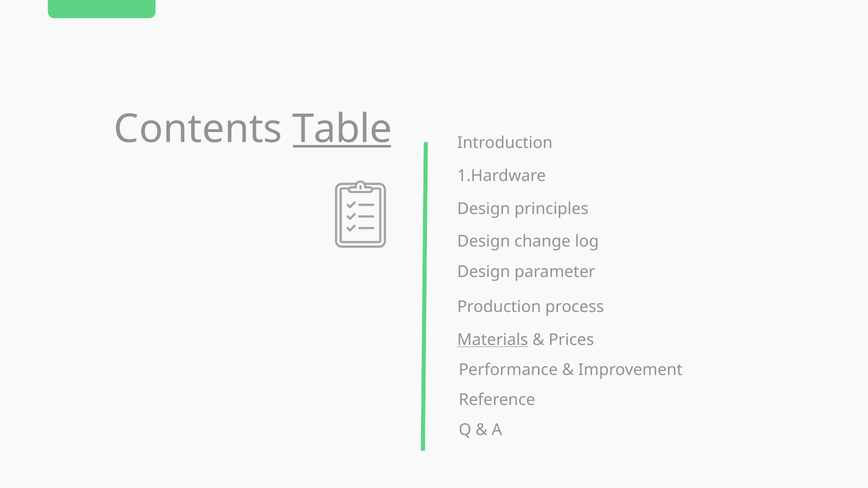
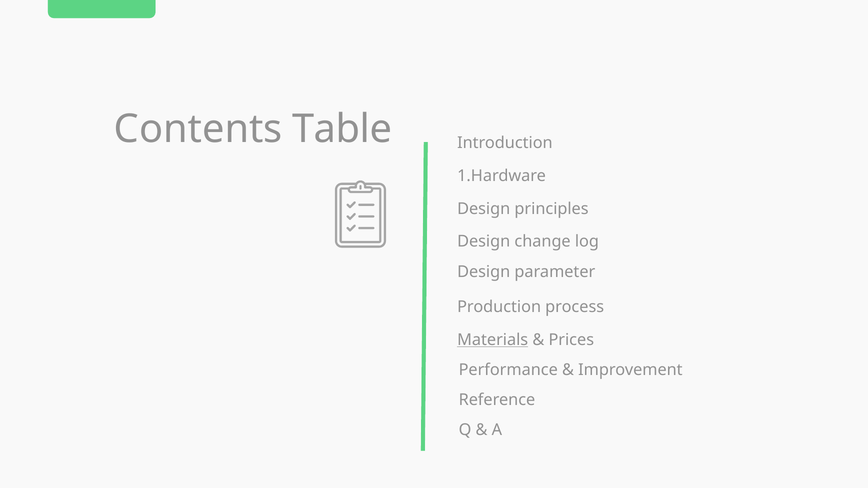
Table underline: present -> none
